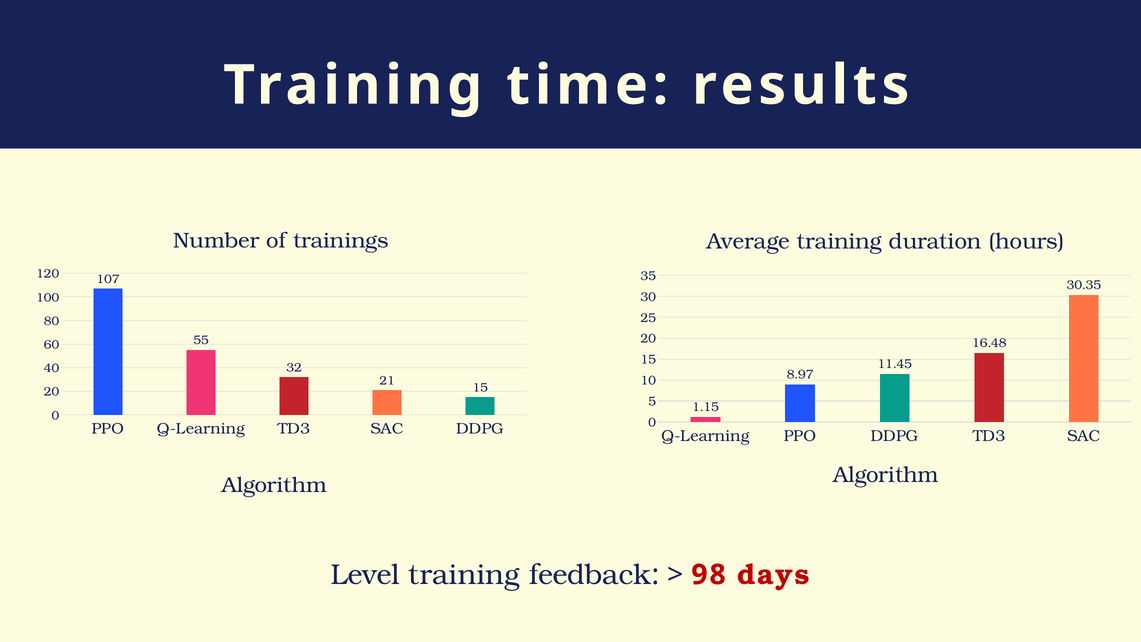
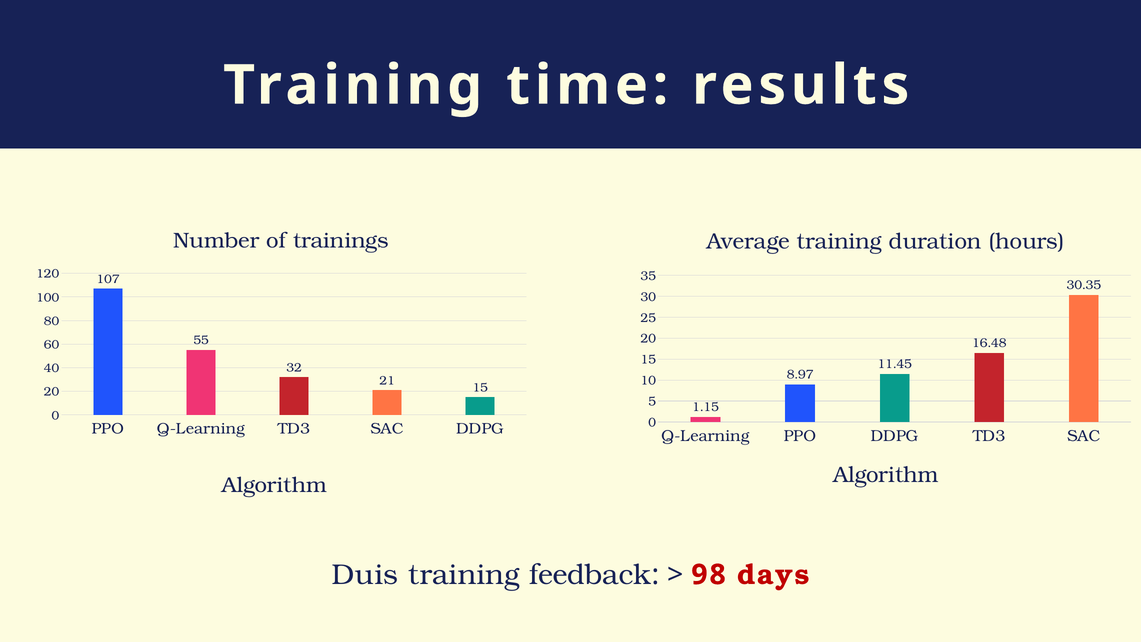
Level: Level -> Duis
